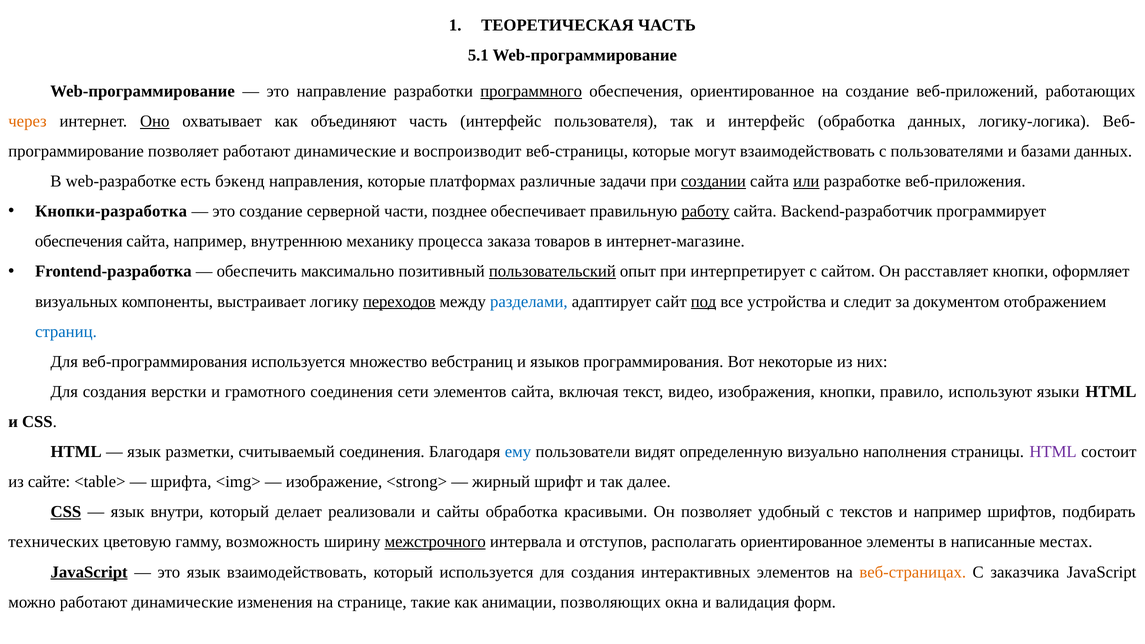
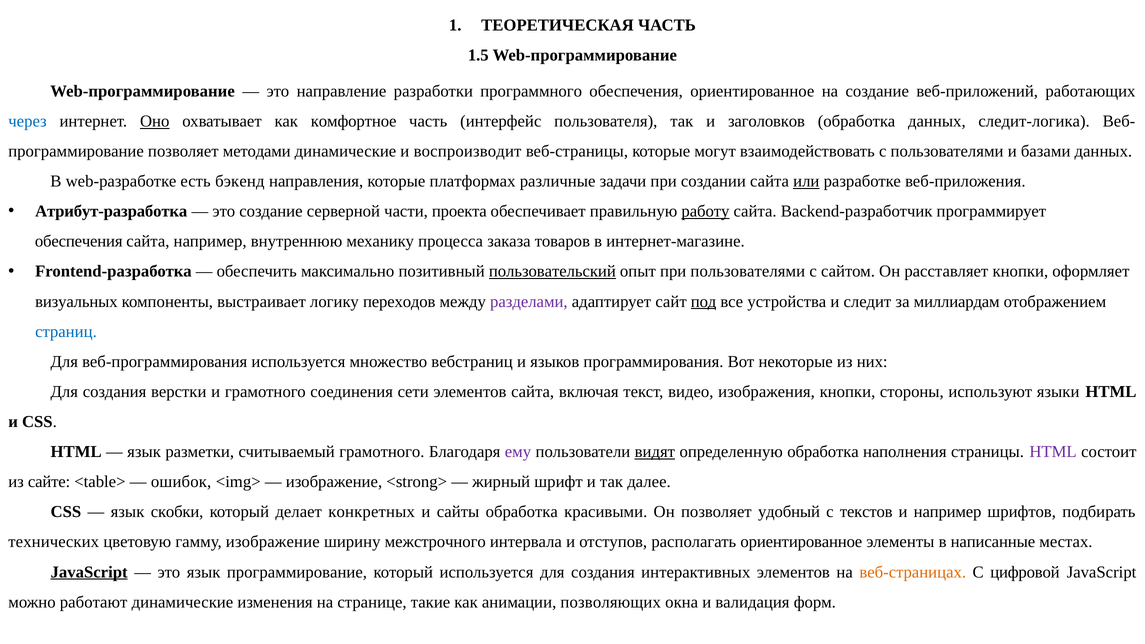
5.1: 5.1 -> 1.5
программного underline: present -> none
через colour: orange -> blue
объединяют: объединяют -> комфортное
и интерфейс: интерфейс -> заголовков
логику-логика: логику-логика -> следит-логика
позволяет работают: работают -> методами
создании underline: present -> none
Кнопки-разработка: Кнопки-разработка -> Атрибут-разработка
позднее: позднее -> проекта
при интерпретирует: интерпретирует -> пользователями
переходов underline: present -> none
разделами colour: blue -> purple
документом: документом -> миллиардам
правило: правило -> стороны
считываемый соединения: соединения -> грамотного
ему colour: blue -> purple
видят underline: none -> present
определенную визуально: визуально -> обработка
шрифта: шрифта -> ошибок
CSS at (66, 512) underline: present -> none
внутри: внутри -> скобки
реализовали: реализовали -> конкретных
гамму возможность: возможность -> изображение
межстрочного underline: present -> none
язык взаимодействовать: взаимодействовать -> программирование
заказчика: заказчика -> цифровой
